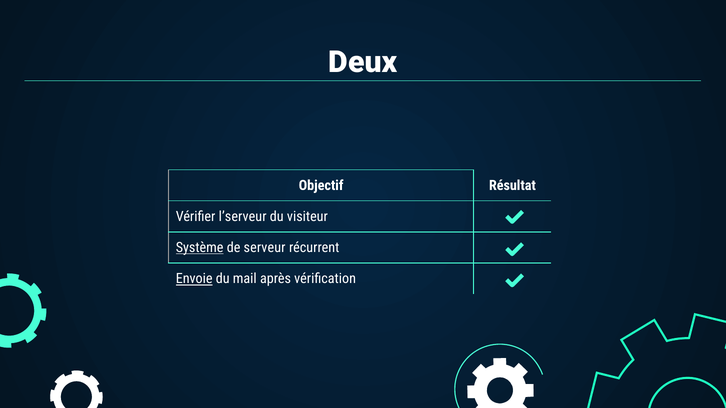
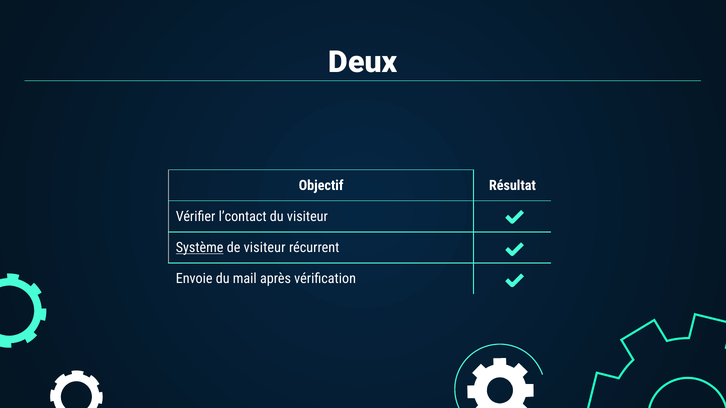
l’serveur: l’serveur -> l’contact
de serveur: serveur -> visiteur
Envoie underline: present -> none
